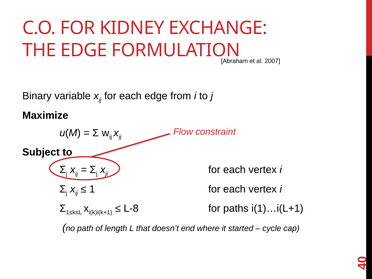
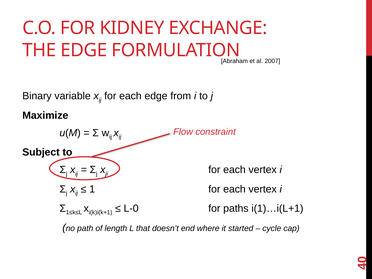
L-8: L-8 -> L-0
